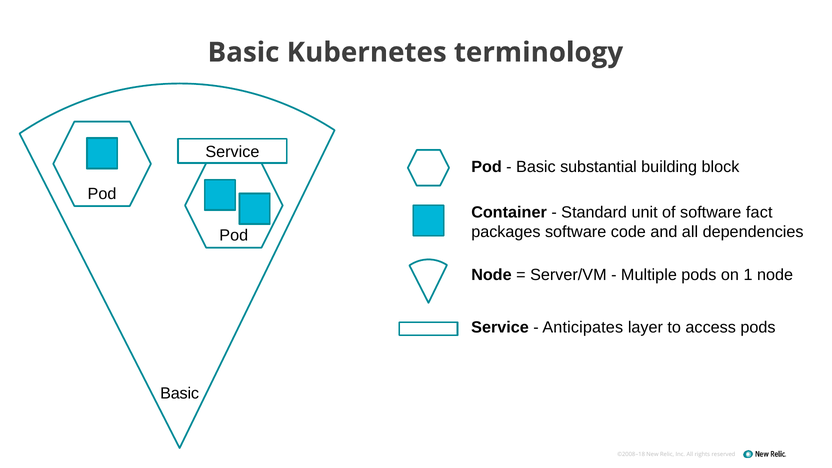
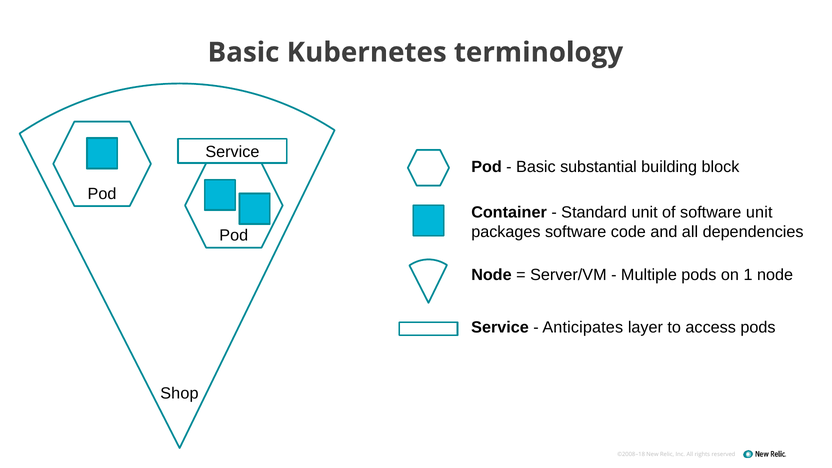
software fact: fact -> unit
Basic at (180, 394): Basic -> Shop
